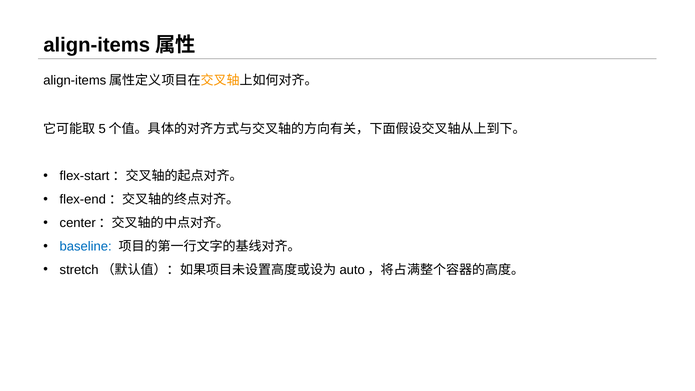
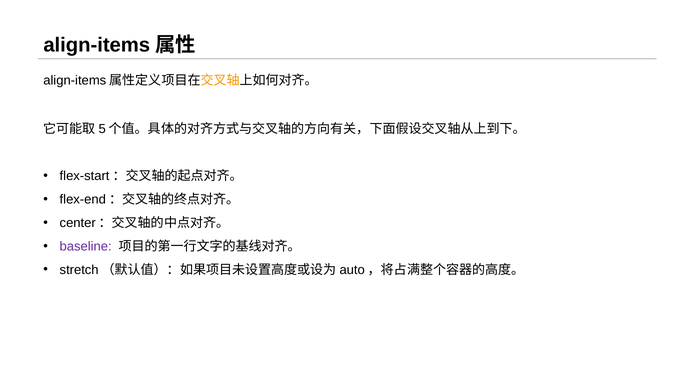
baseline colour: blue -> purple
